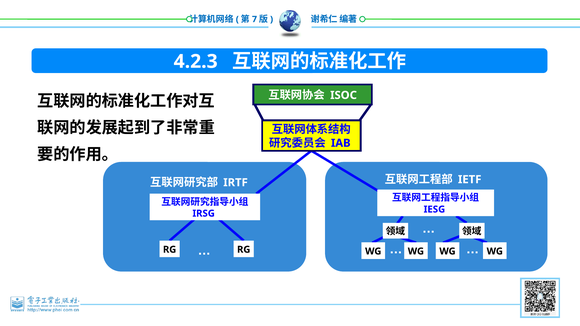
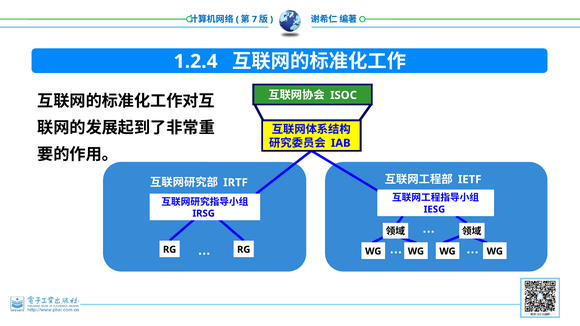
4.2.3: 4.2.3 -> 1.2.4
